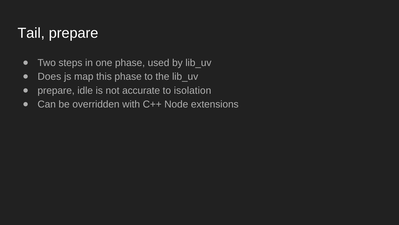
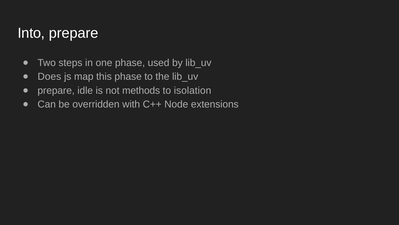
Tail: Tail -> Into
accurate: accurate -> methods
